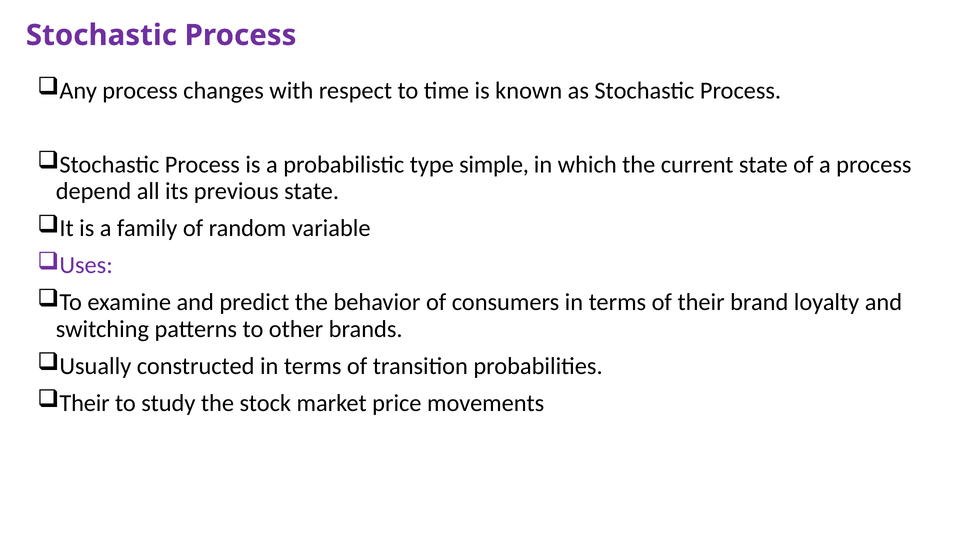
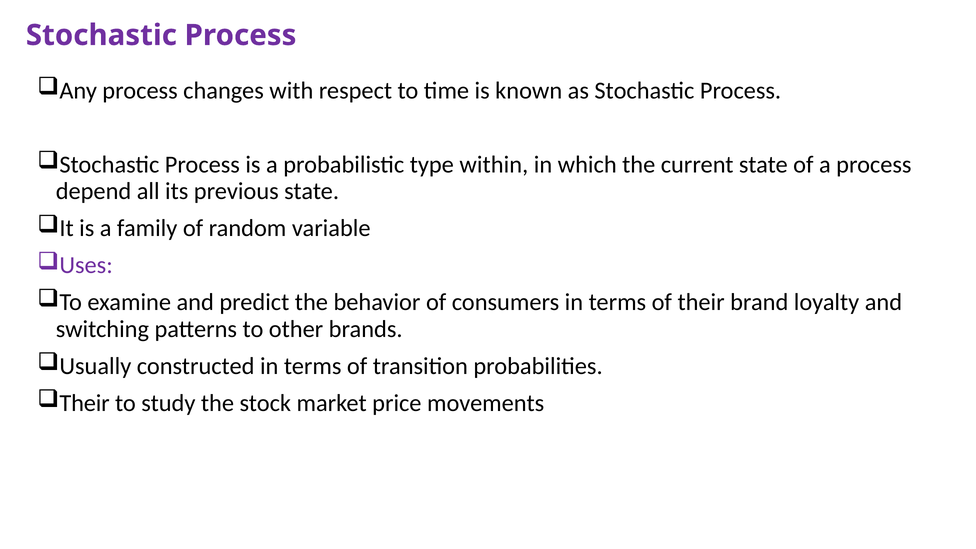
simple: simple -> within
